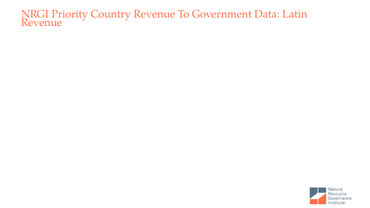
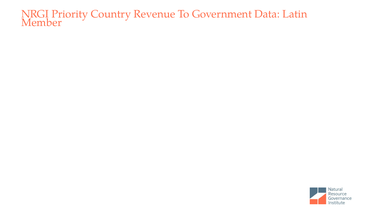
Revenue at (42, 23): Revenue -> Member
